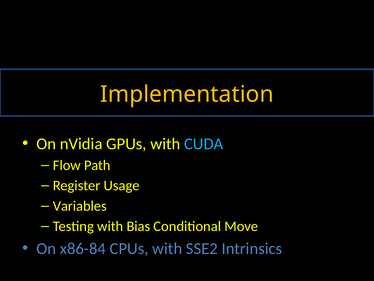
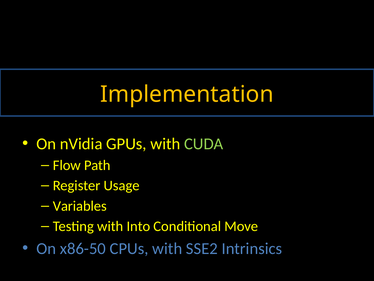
CUDA colour: light blue -> light green
Bias: Bias -> Into
x86-84: x86-84 -> x86-50
